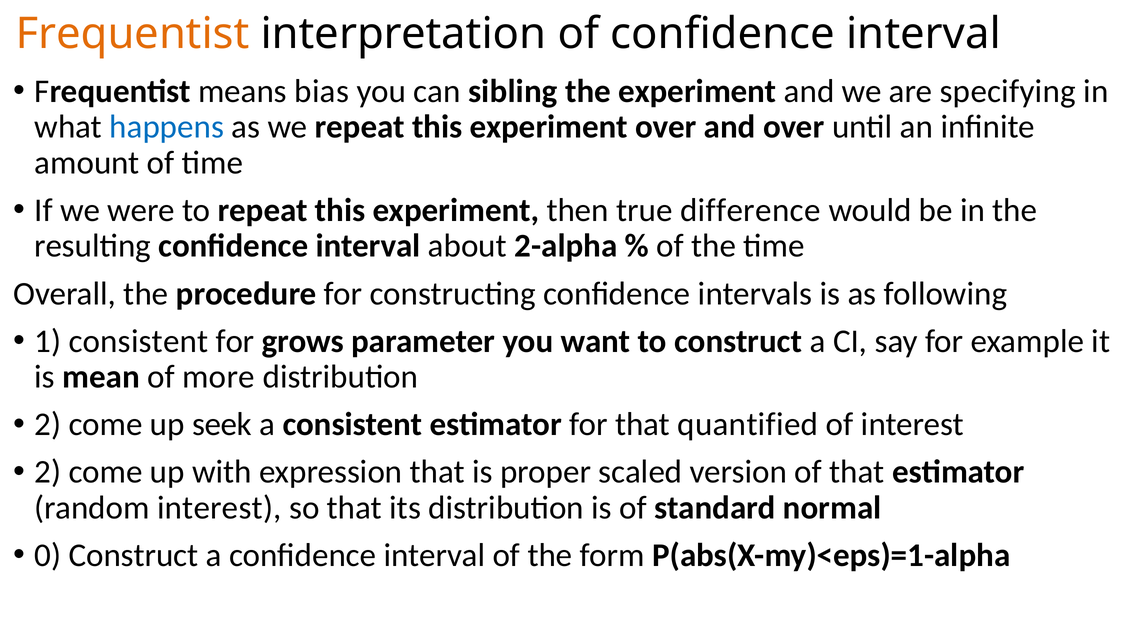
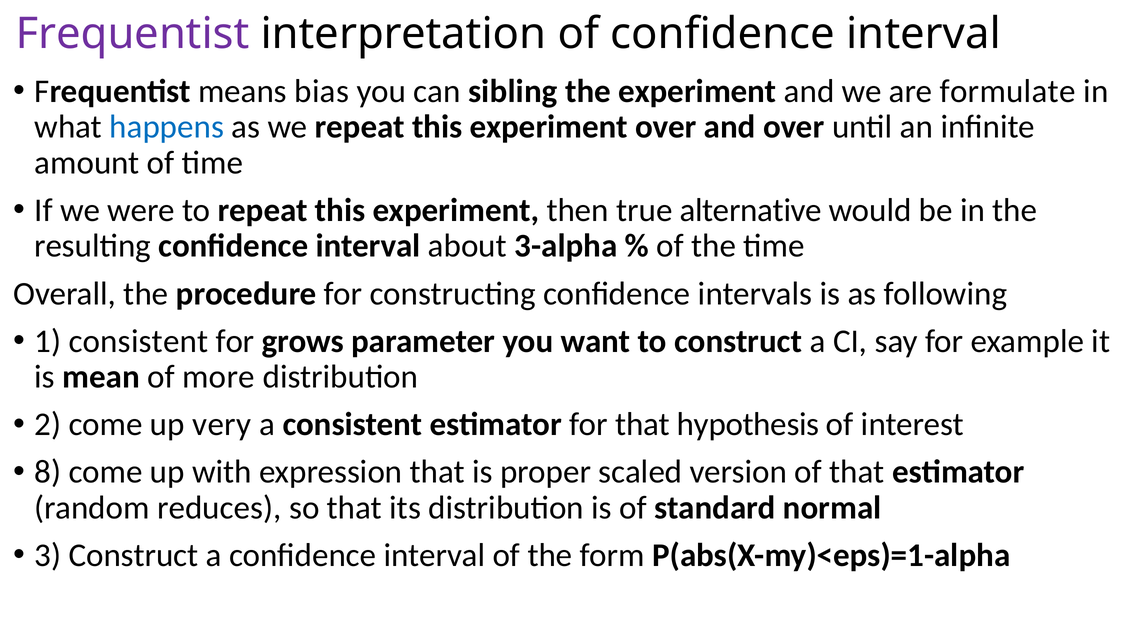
Frequentist at (133, 34) colour: orange -> purple
specifying: specifying -> formulate
difference: difference -> alternative
2-alpha: 2-alpha -> 3-alpha
seek: seek -> very
quantified: quantified -> hypothesis
2 at (48, 472): 2 -> 8
random interest: interest -> reduces
0: 0 -> 3
